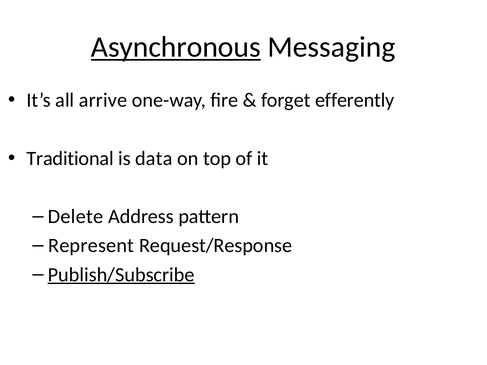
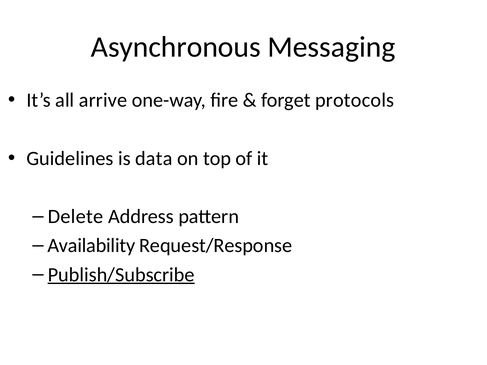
Asynchronous underline: present -> none
efferently: efferently -> protocols
Traditional: Traditional -> Guidelines
Represent: Represent -> Availability
